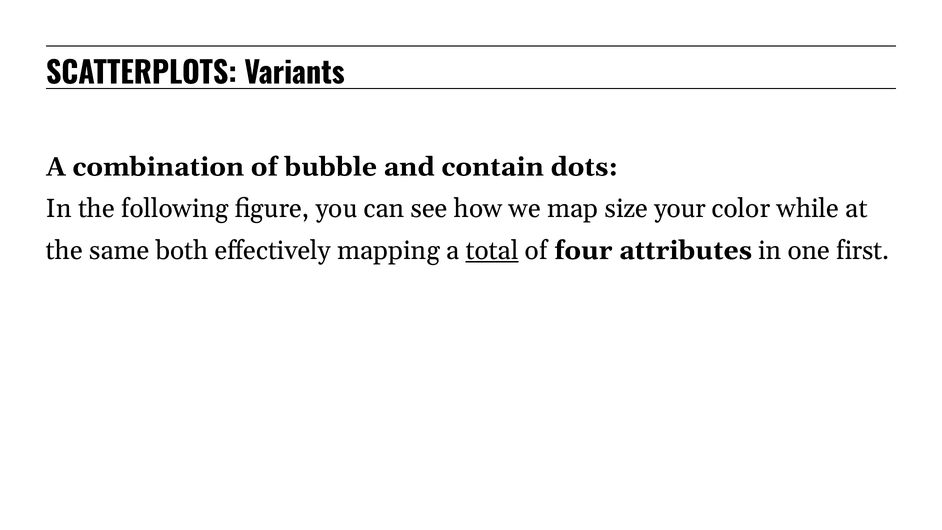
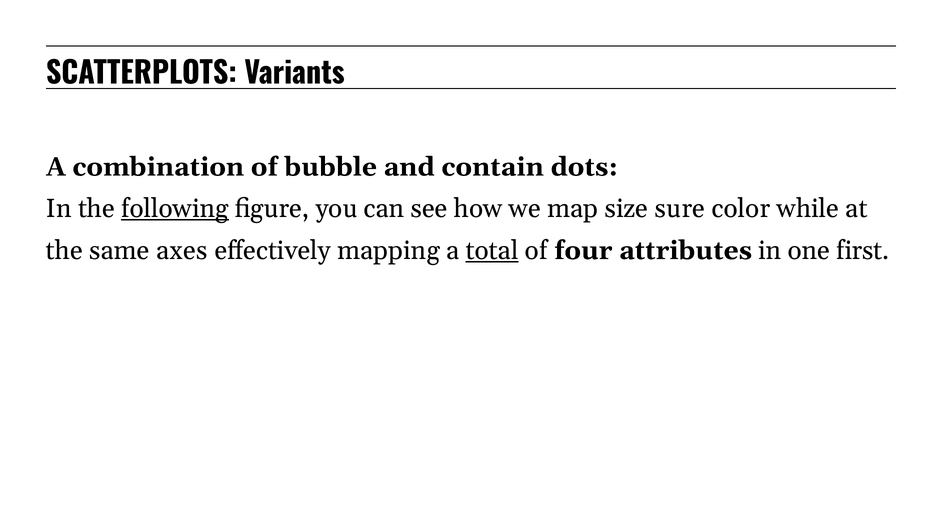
following underline: none -> present
your: your -> sure
both: both -> axes
